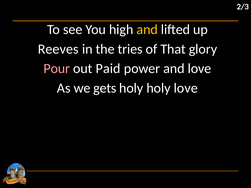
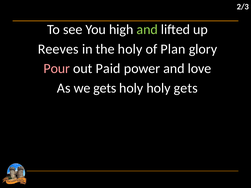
and at (147, 30) colour: yellow -> light green
the tries: tries -> holy
That: That -> Plan
holy love: love -> gets
